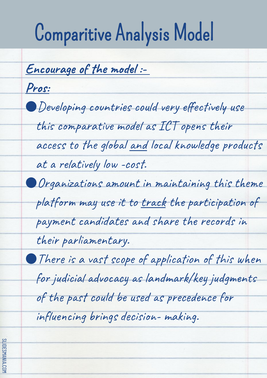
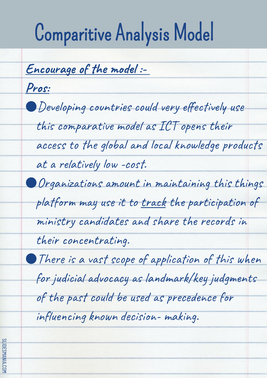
and at (138, 145) underline: present -> none
theme: theme -> things
payment: payment -> ministry
parliamentary: parliamentary -> concentrating
brings: brings -> known
